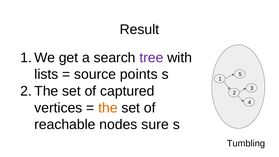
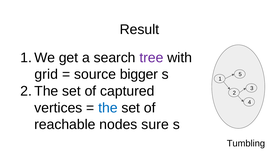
lists: lists -> grid
points: points -> bigger
the colour: orange -> blue
